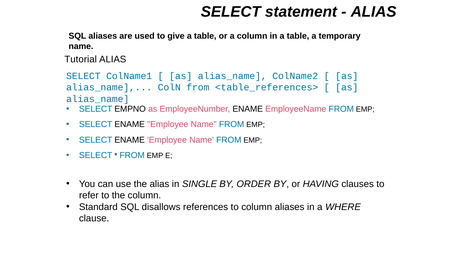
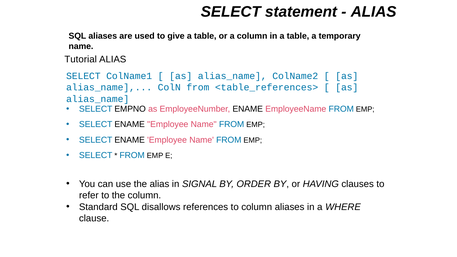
SINGLE: SINGLE -> SIGNAL
